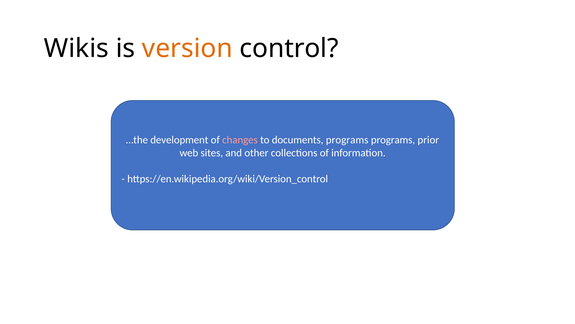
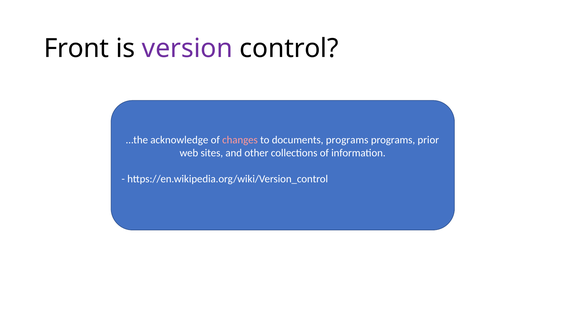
Wikis: Wikis -> Front
version colour: orange -> purple
development: development -> acknowledge
